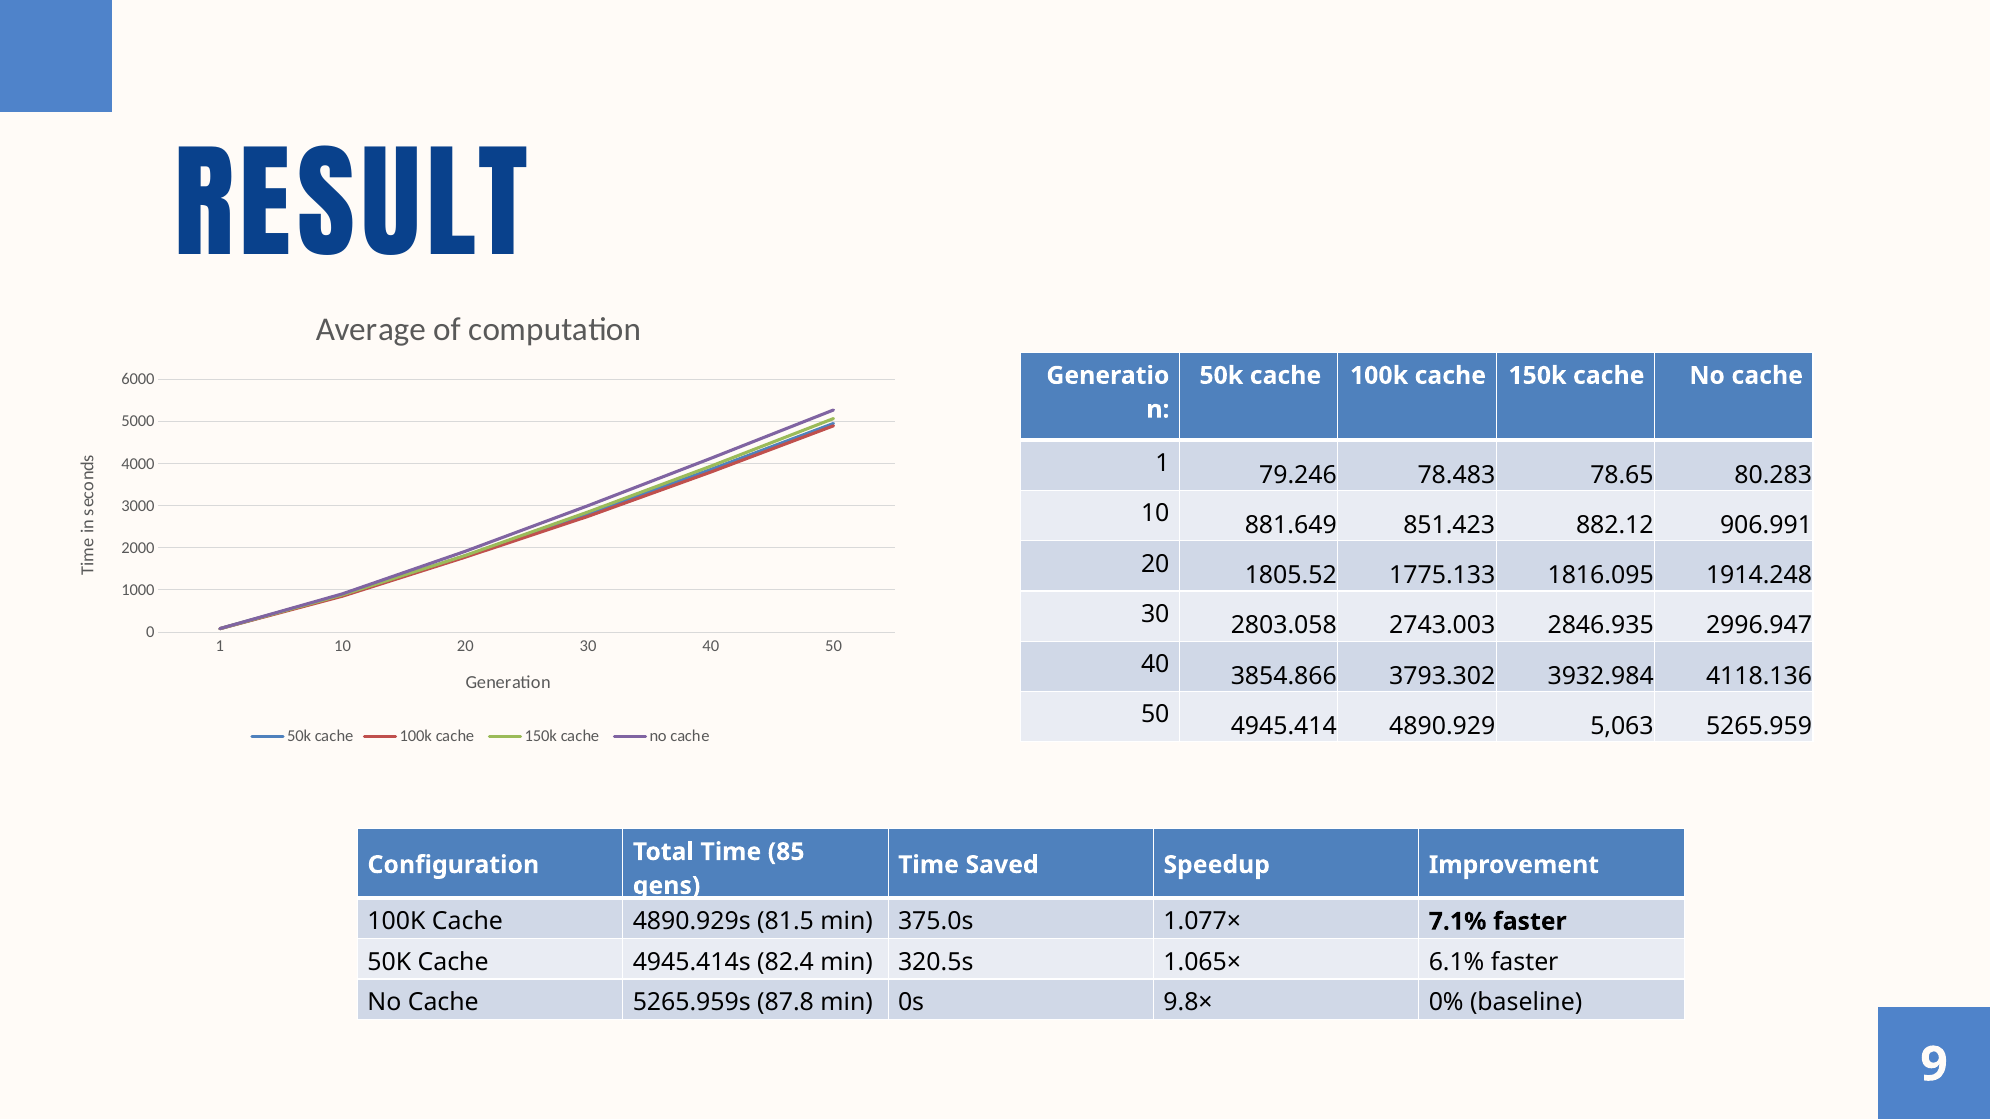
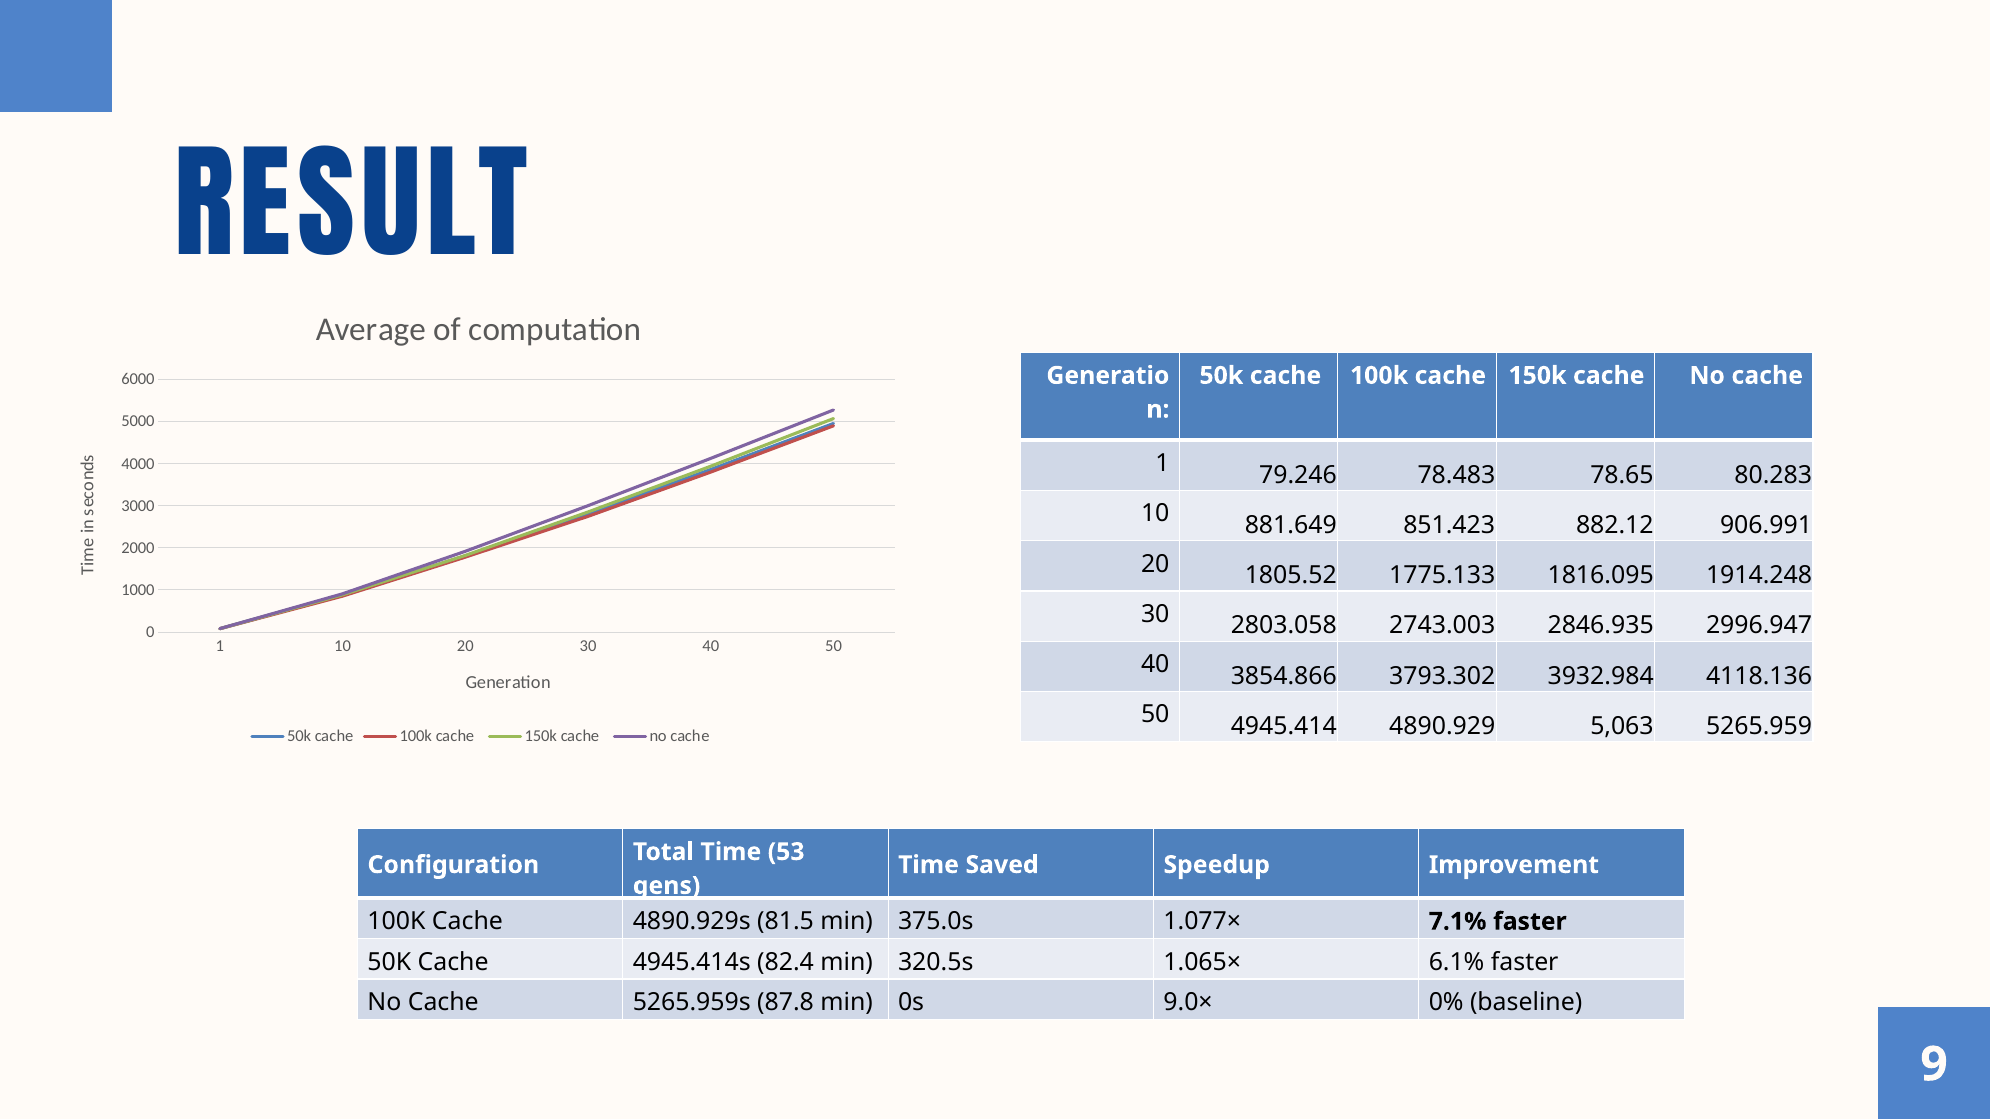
85: 85 -> 53
9.8×: 9.8× -> 9.0×
